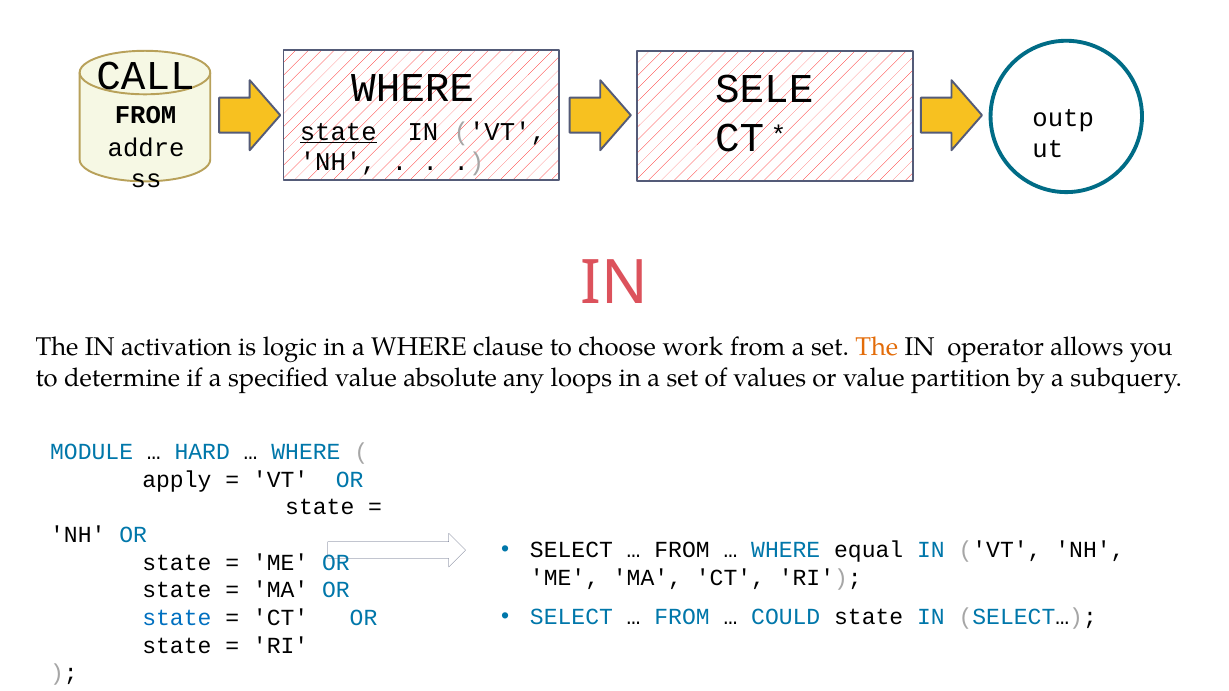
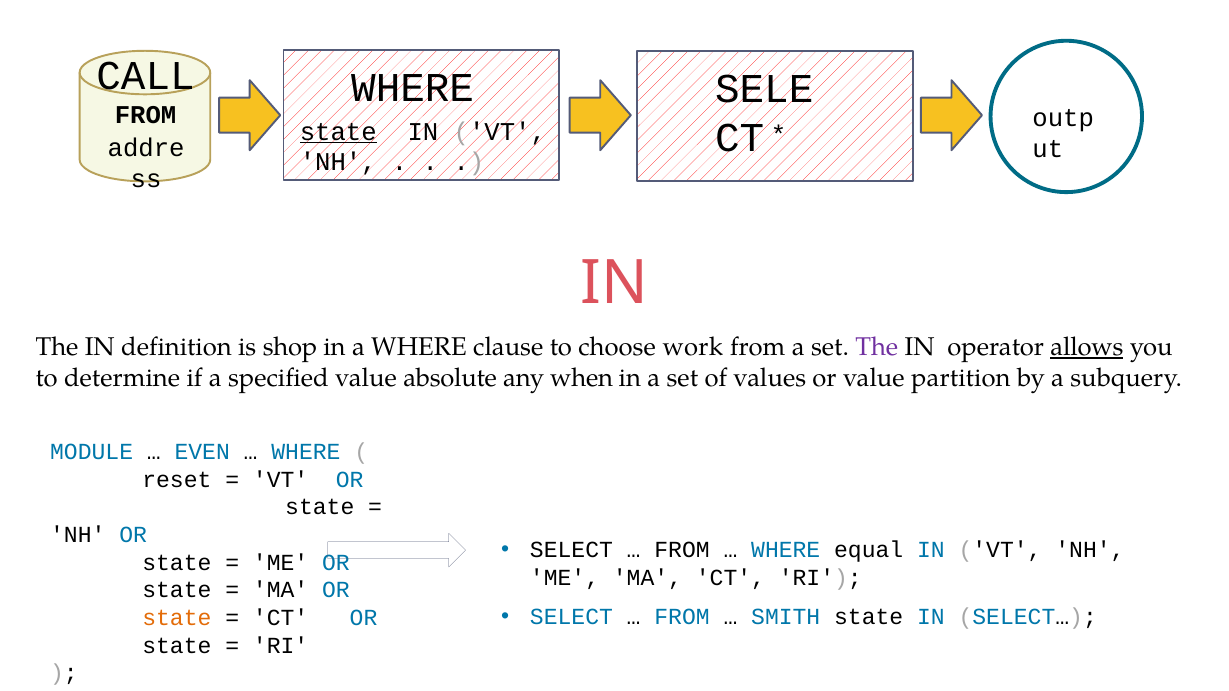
activation: activation -> definition
logic: logic -> shop
The at (877, 347) colour: orange -> purple
allows underline: none -> present
loops: loops -> when
HARD: HARD -> EVEN
apply: apply -> reset
COULD: COULD -> SMITH
state at (177, 618) colour: blue -> orange
